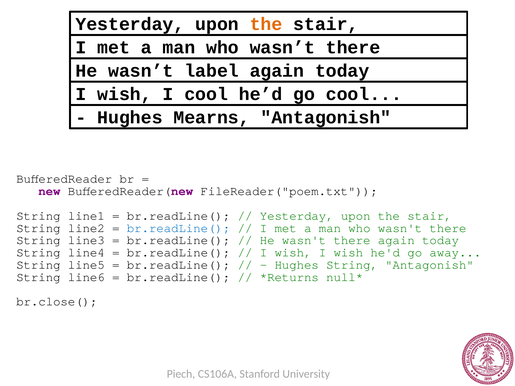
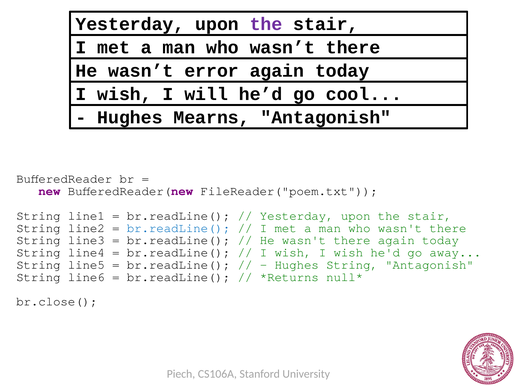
the at (266, 24) colour: orange -> purple
label: label -> error
I cool: cool -> will
